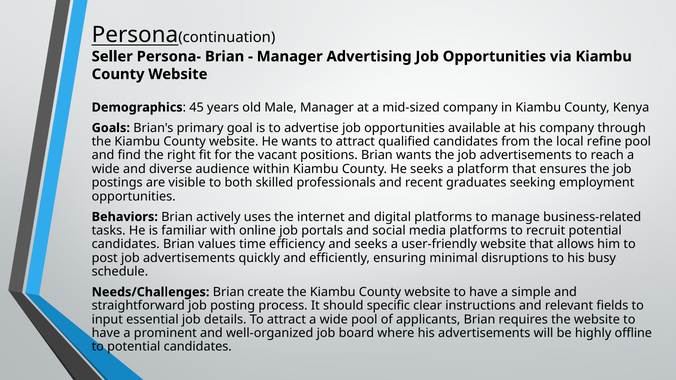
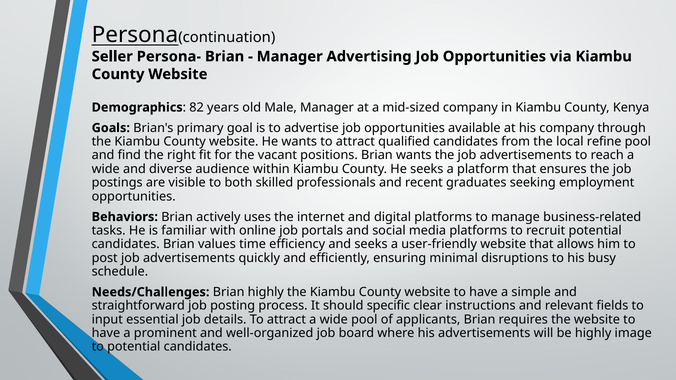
45: 45 -> 82
Brian create: create -> highly
offline: offline -> image
